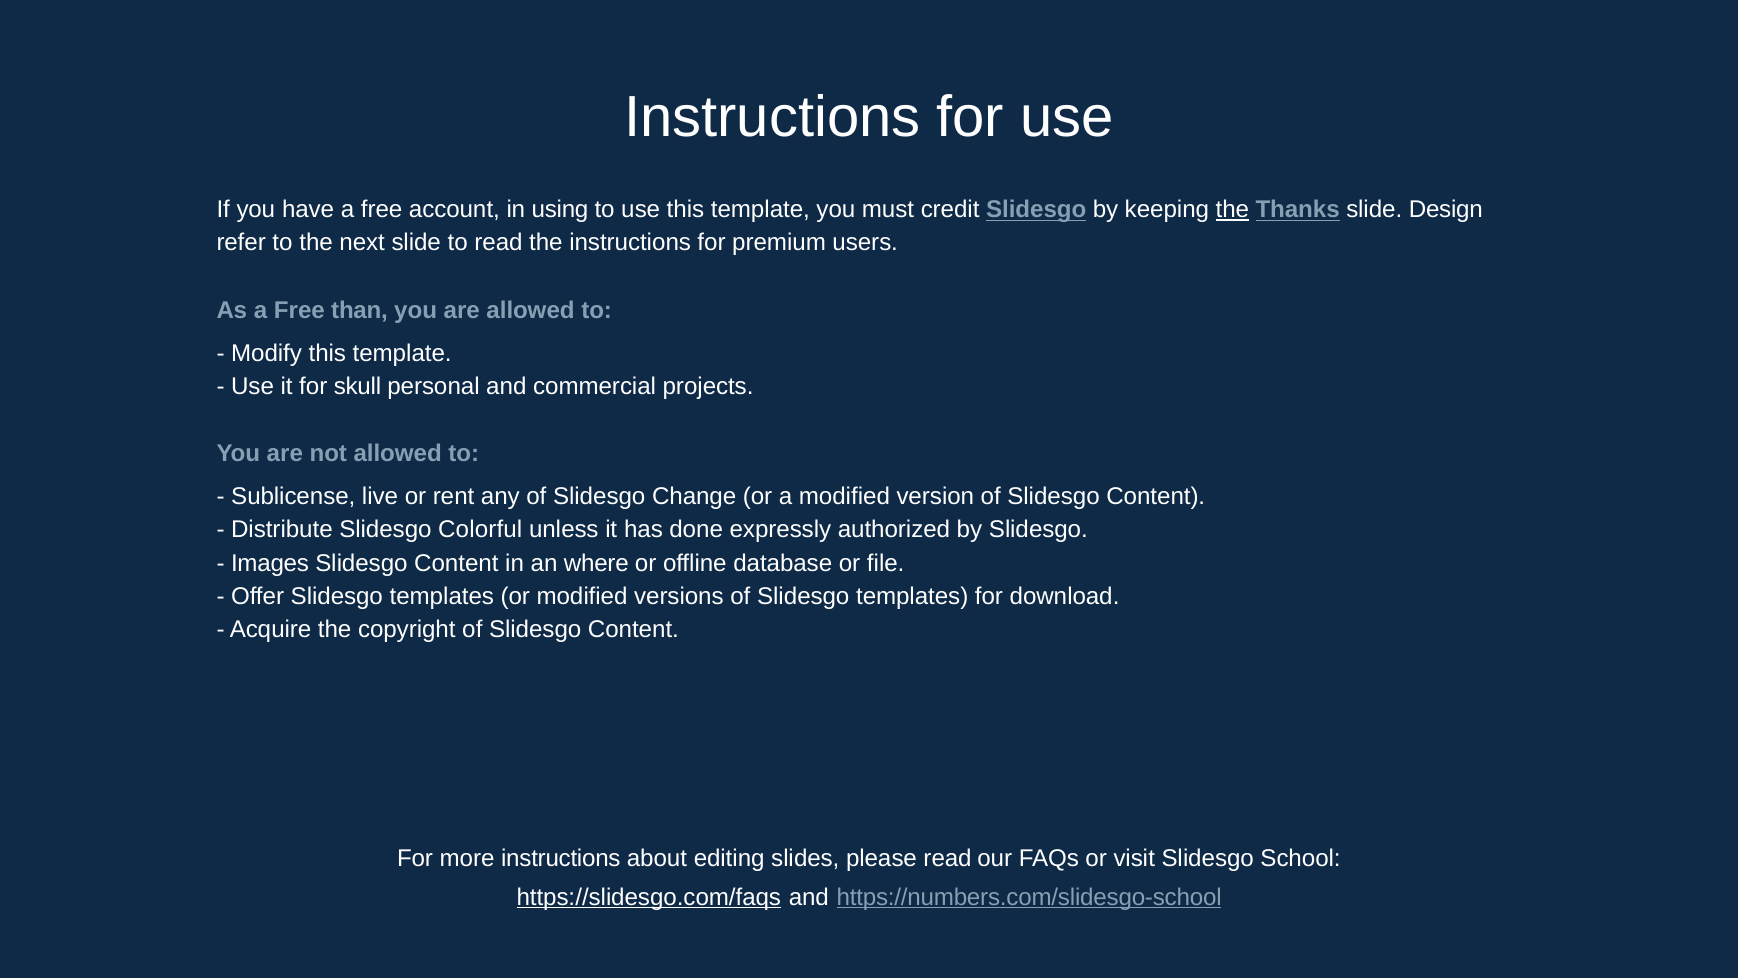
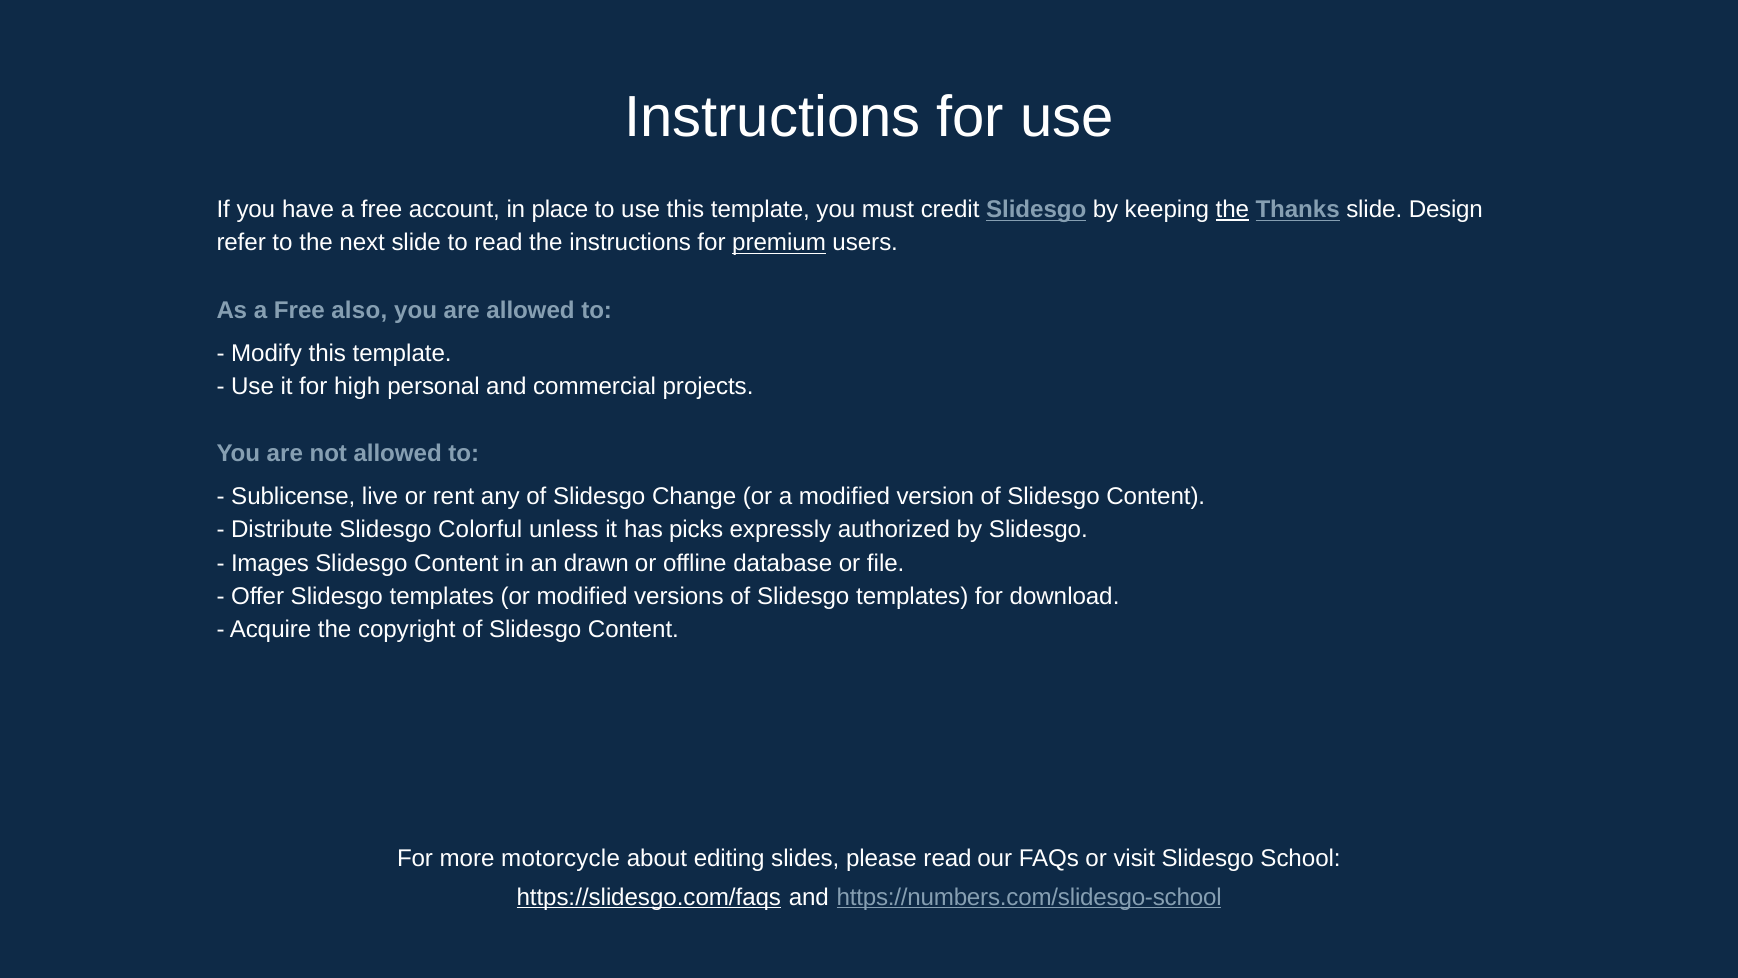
using: using -> place
premium underline: none -> present
than: than -> also
skull: skull -> high
done: done -> picks
where: where -> drawn
more instructions: instructions -> motorcycle
